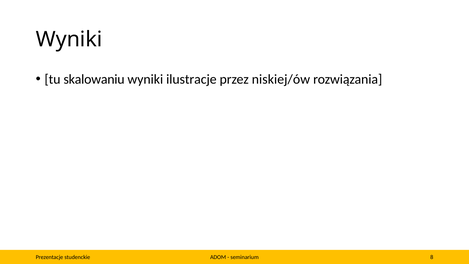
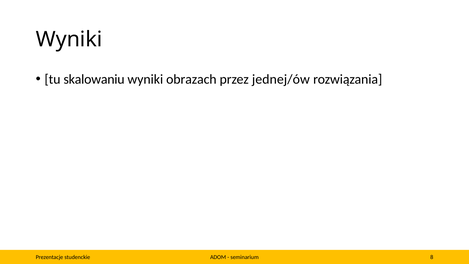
ilustracje: ilustracje -> obrazach
niskiej/ów: niskiej/ów -> jednej/ów
